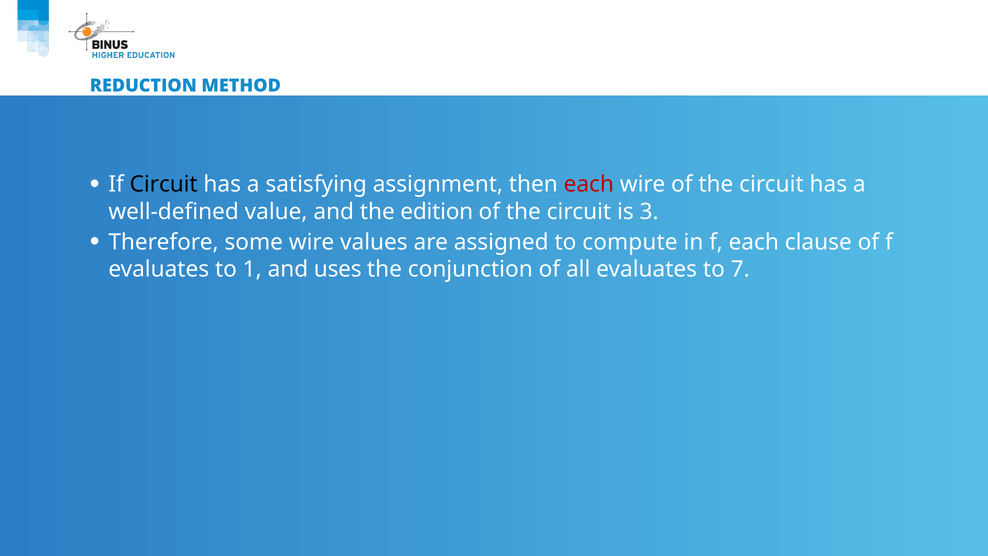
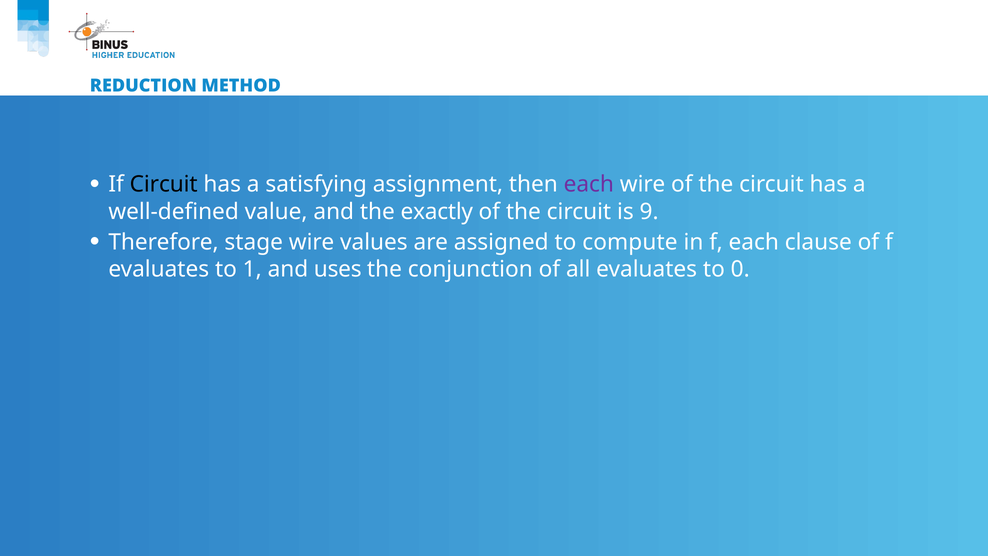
each at (589, 184) colour: red -> purple
edition: edition -> exactly
3: 3 -> 9
some: some -> stage
7: 7 -> 0
